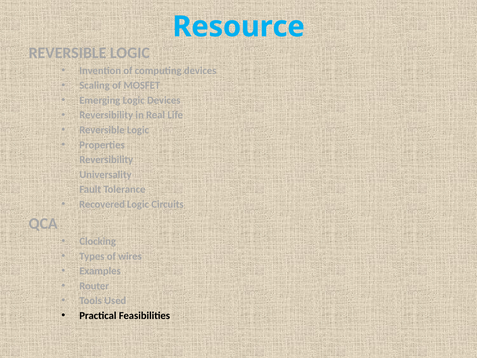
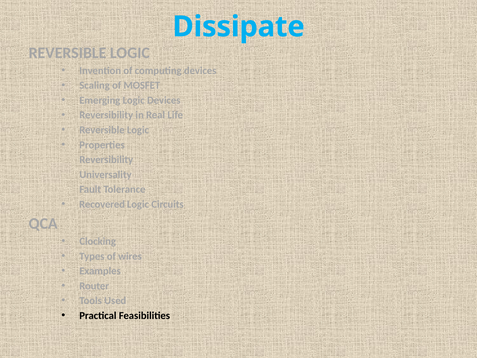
Resource: Resource -> Dissipate
